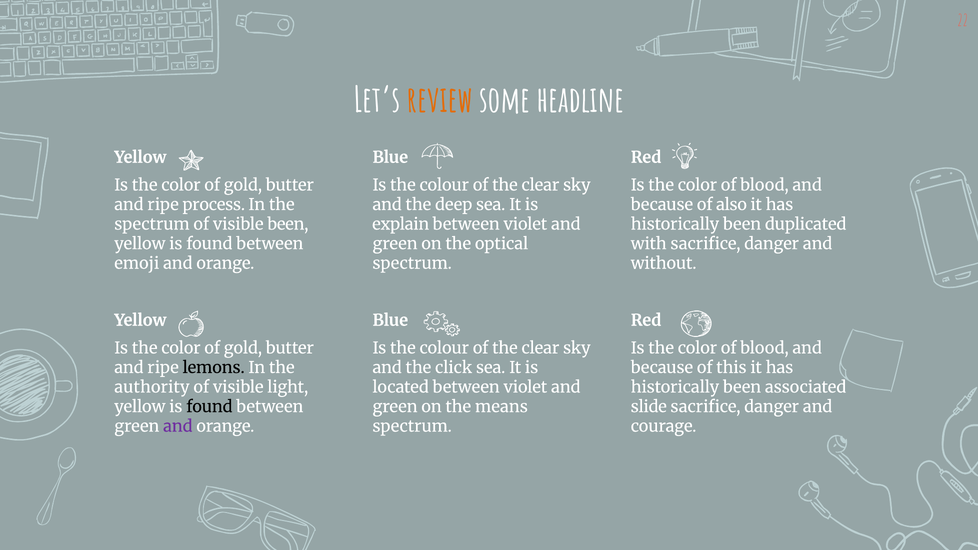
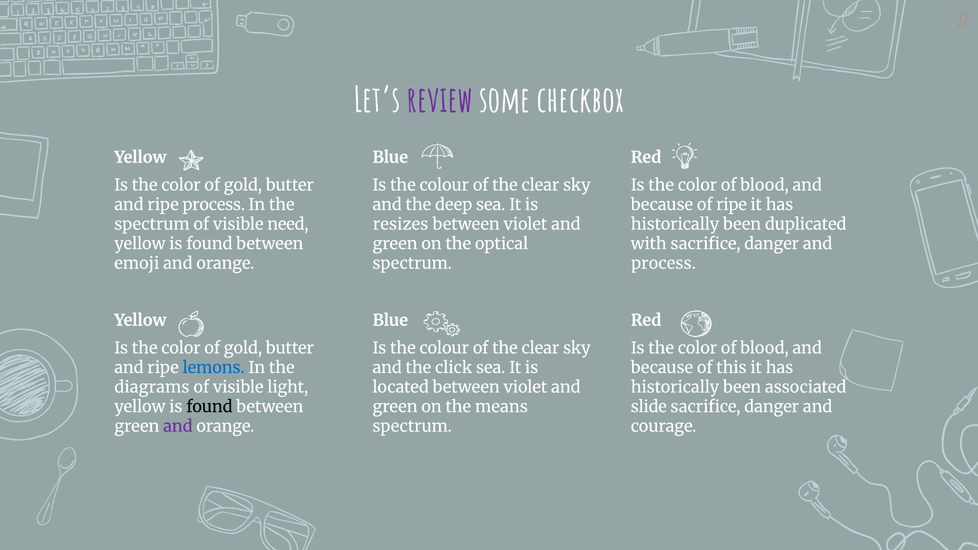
review colour: orange -> purple
headline: headline -> checkbox
of also: also -> ripe
visible been: been -> need
explain: explain -> resizes
without at (664, 263): without -> process
lemons colour: black -> blue
authority: authority -> diagrams
